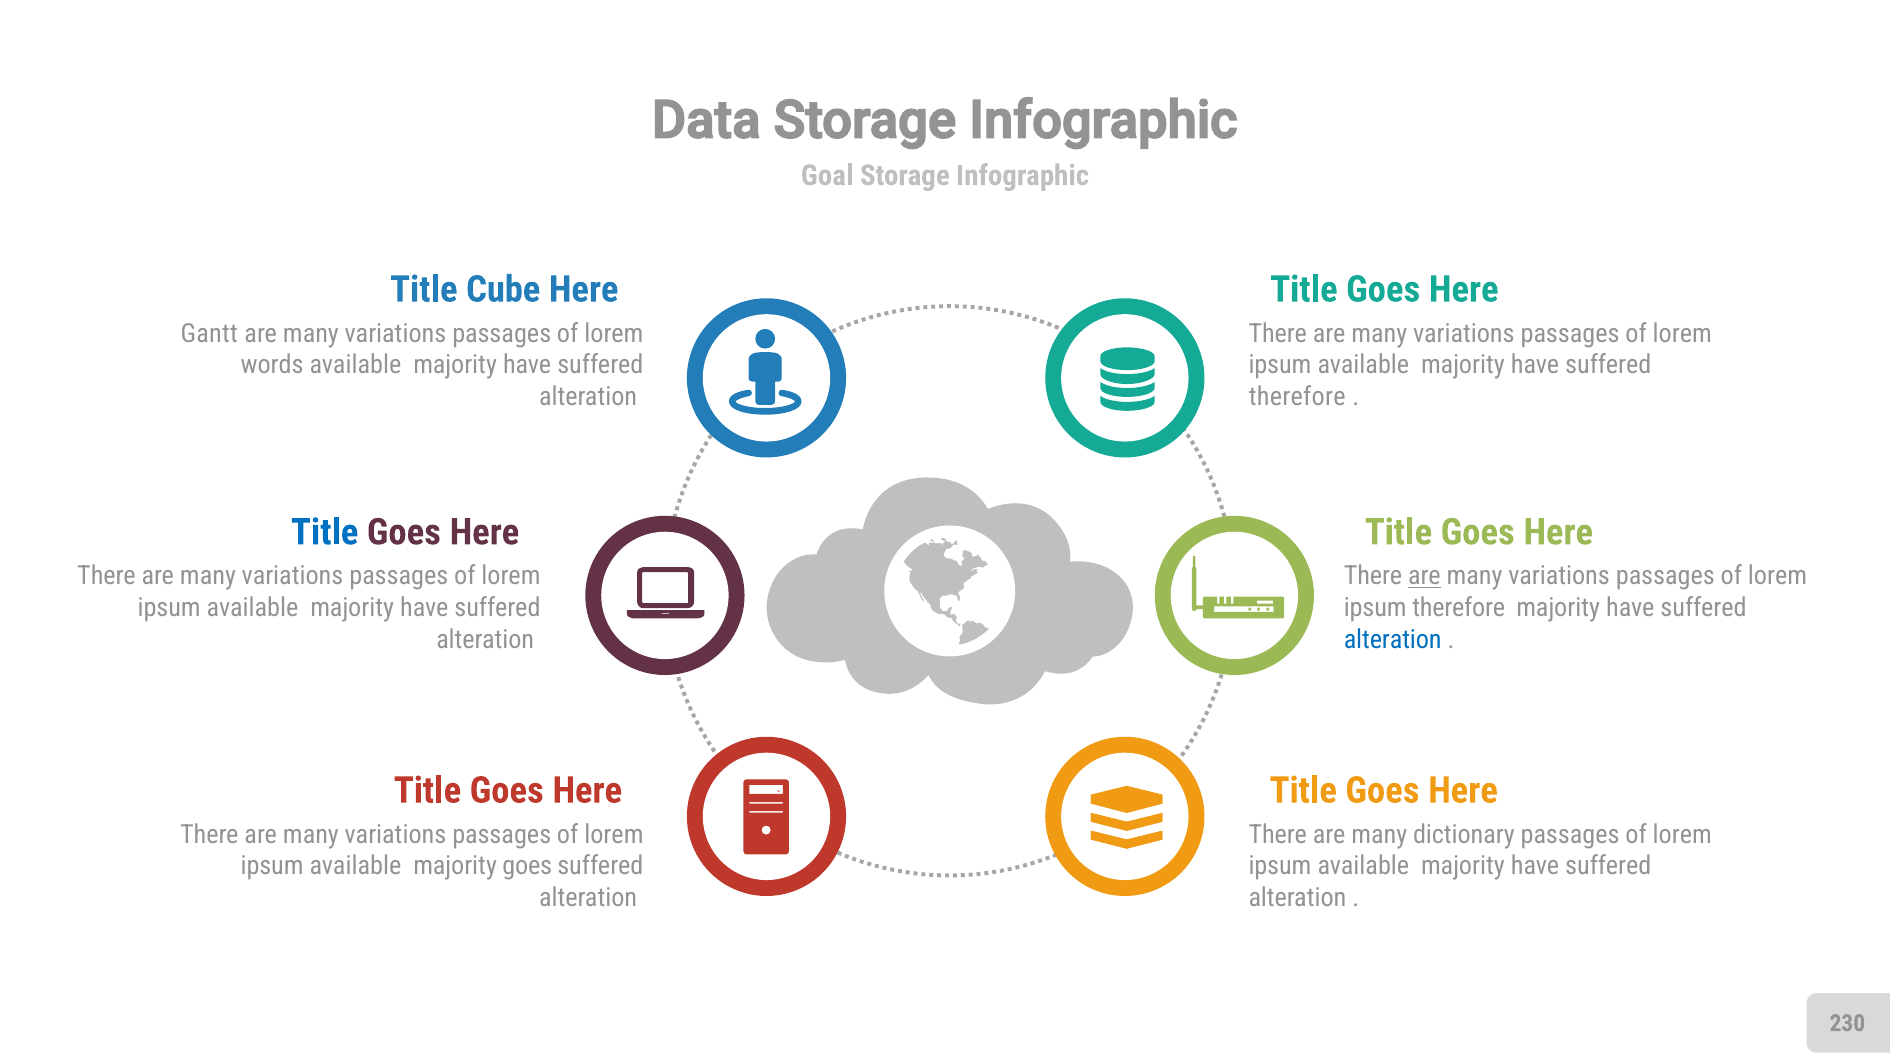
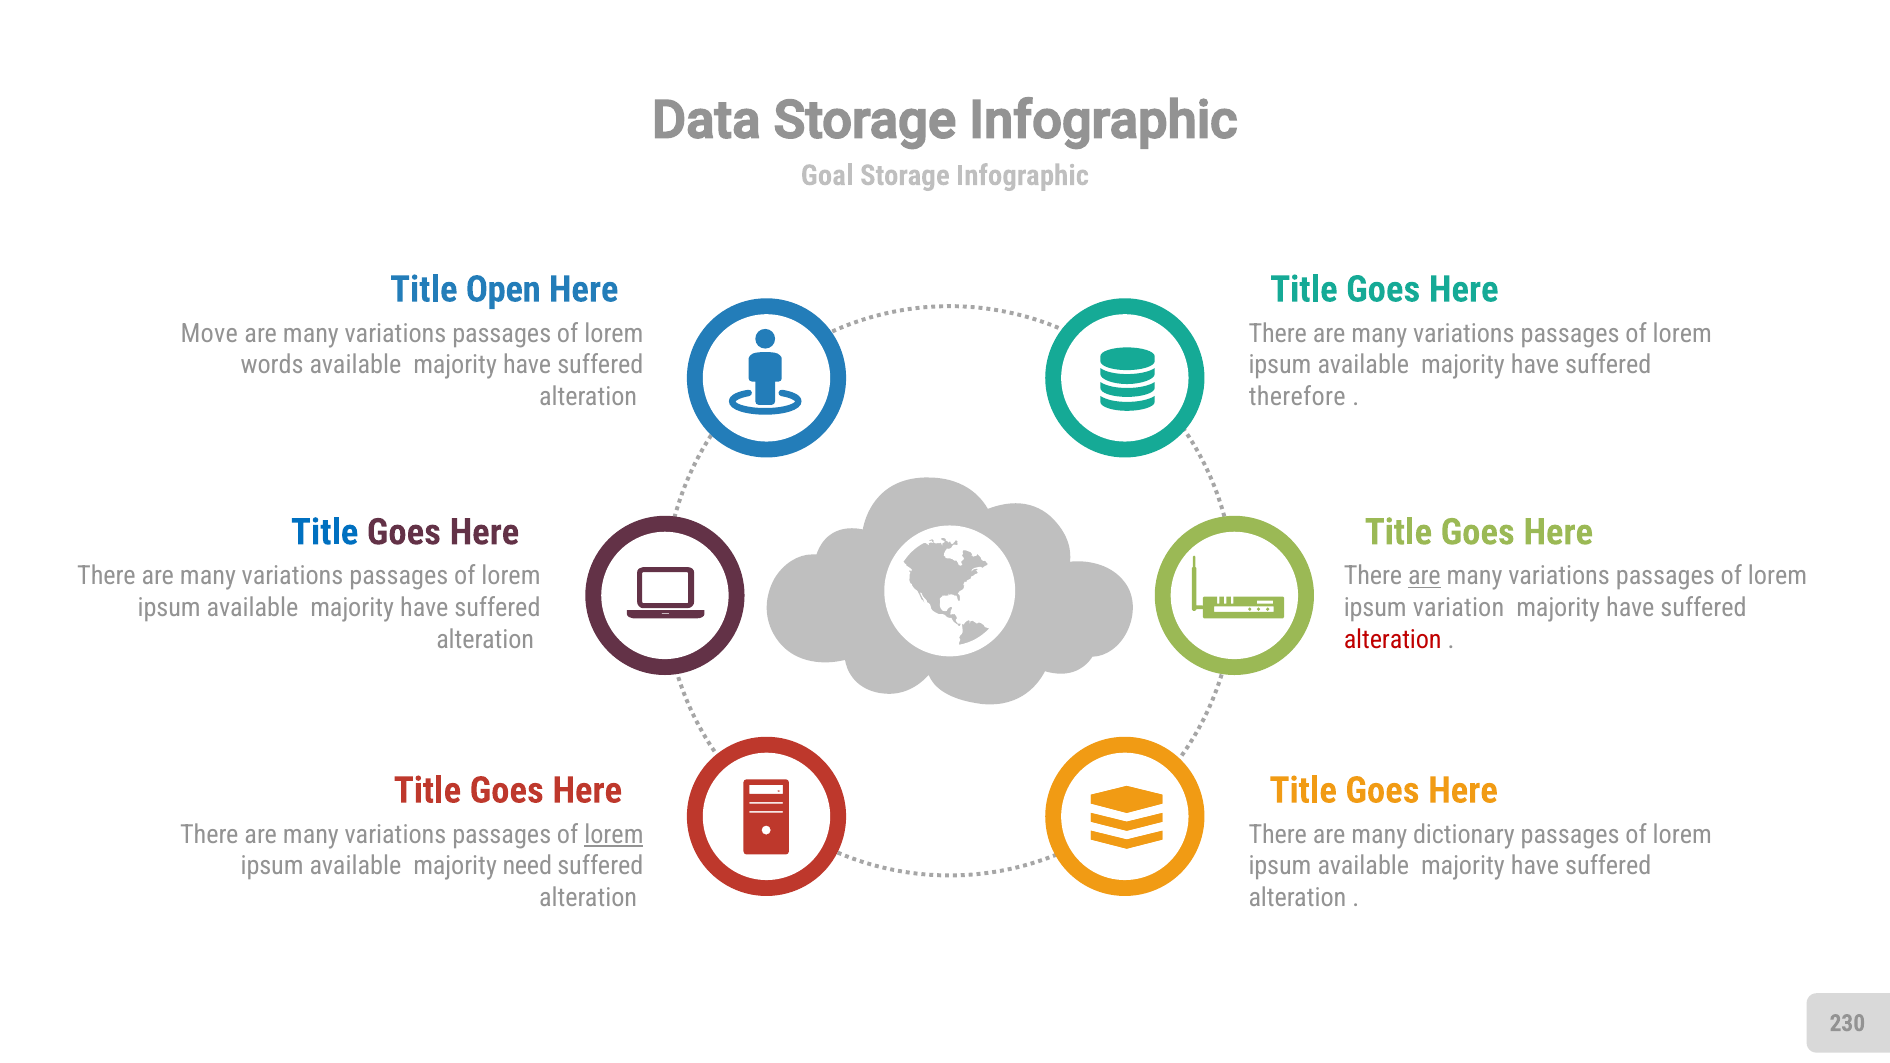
Cube: Cube -> Open
Gantt: Gantt -> Move
ipsum therefore: therefore -> variation
alteration at (1393, 640) colour: blue -> red
lorem at (614, 835) underline: none -> present
majority goes: goes -> need
